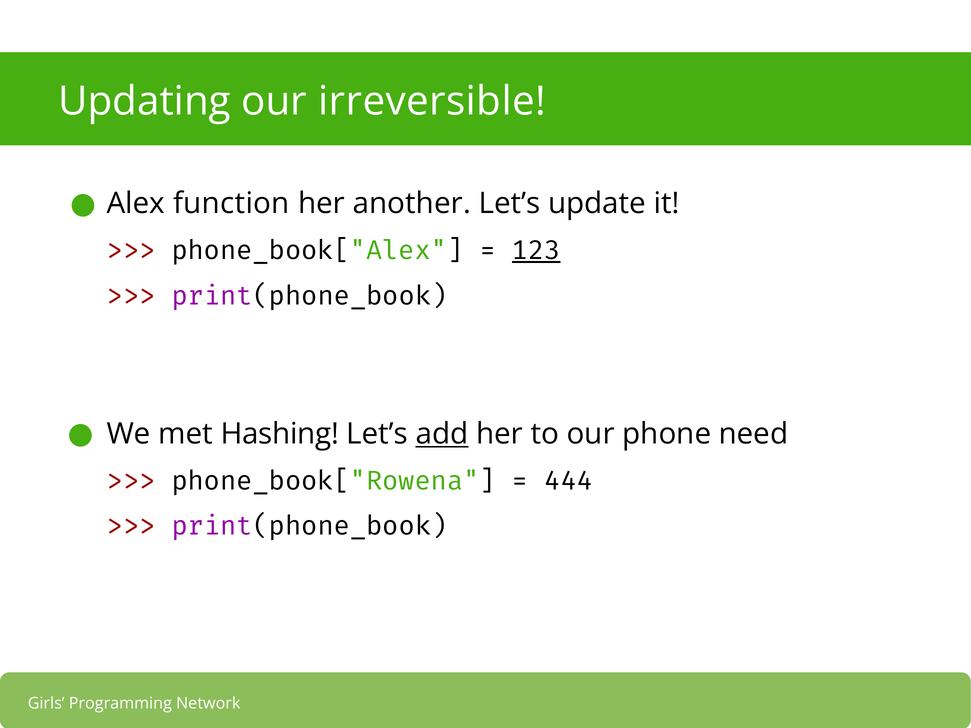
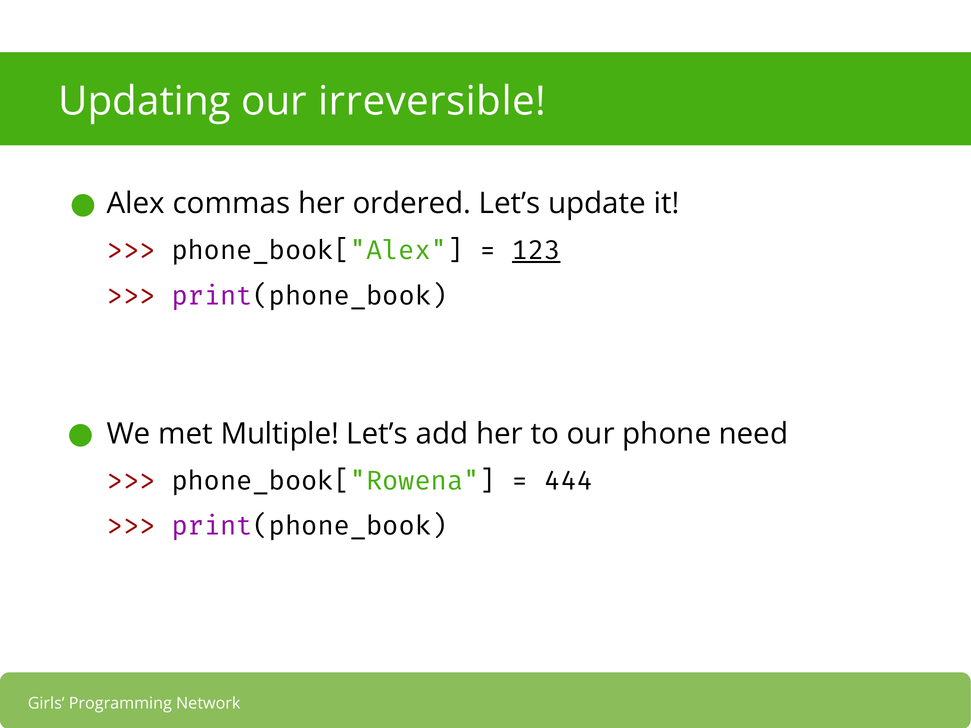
function: function -> commas
another: another -> ordered
Hashing: Hashing -> Multiple
add underline: present -> none
